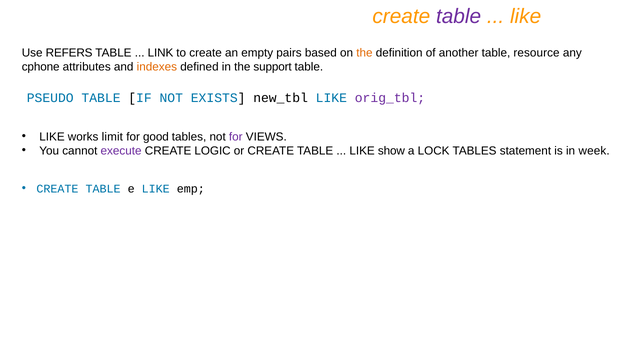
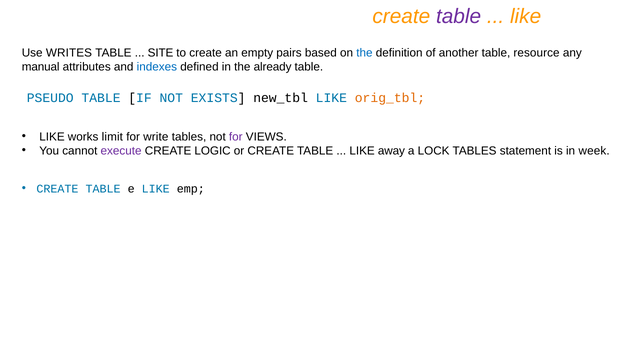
REFERS: REFERS -> WRITES
LINK: LINK -> SITE
the at (364, 53) colour: orange -> blue
cphone: cphone -> manual
indexes colour: orange -> blue
support: support -> already
orig_tbl colour: purple -> orange
good: good -> write
show: show -> away
